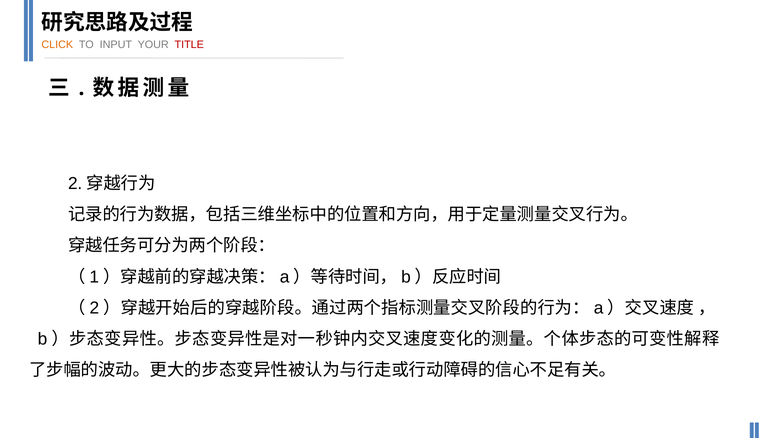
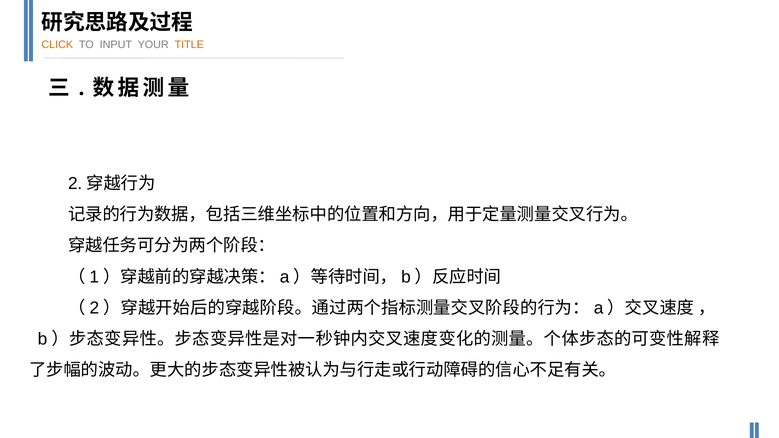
TITLE colour: red -> orange
